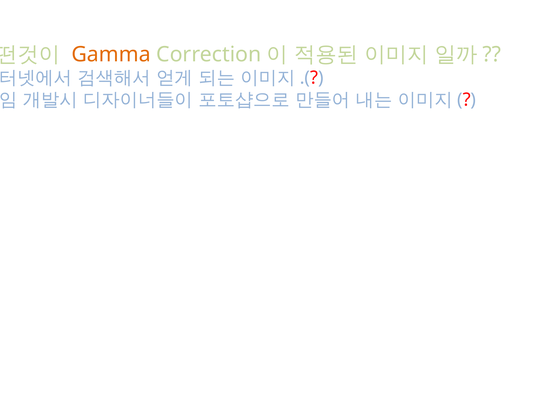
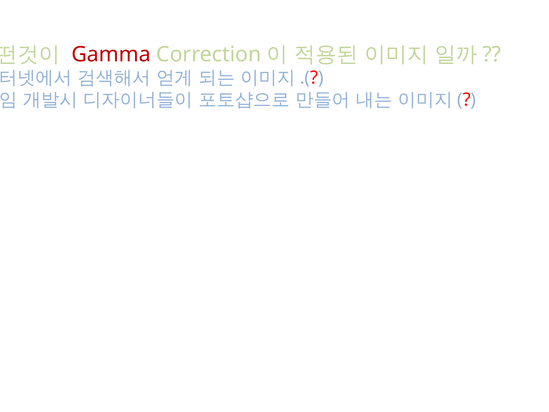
Gamma colour: orange -> red
